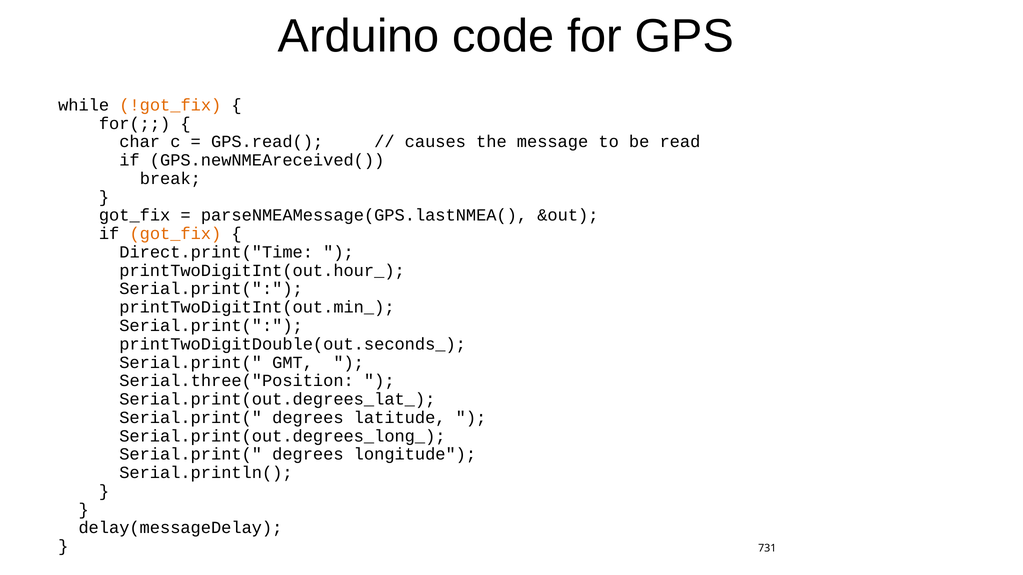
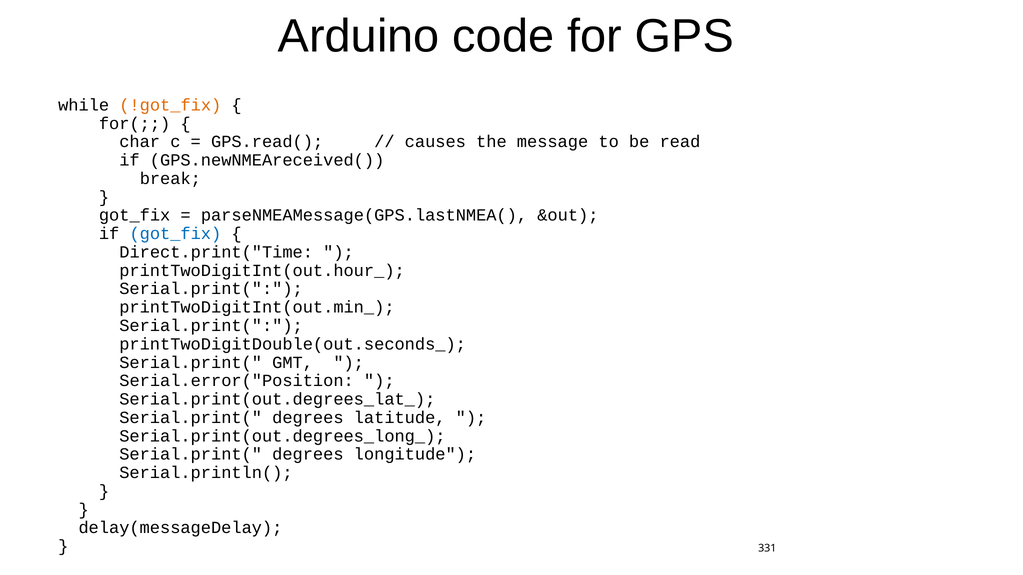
got_fix at (175, 234) colour: orange -> blue
Serial.three("Position: Serial.three("Position -> Serial.error("Position
731: 731 -> 331
